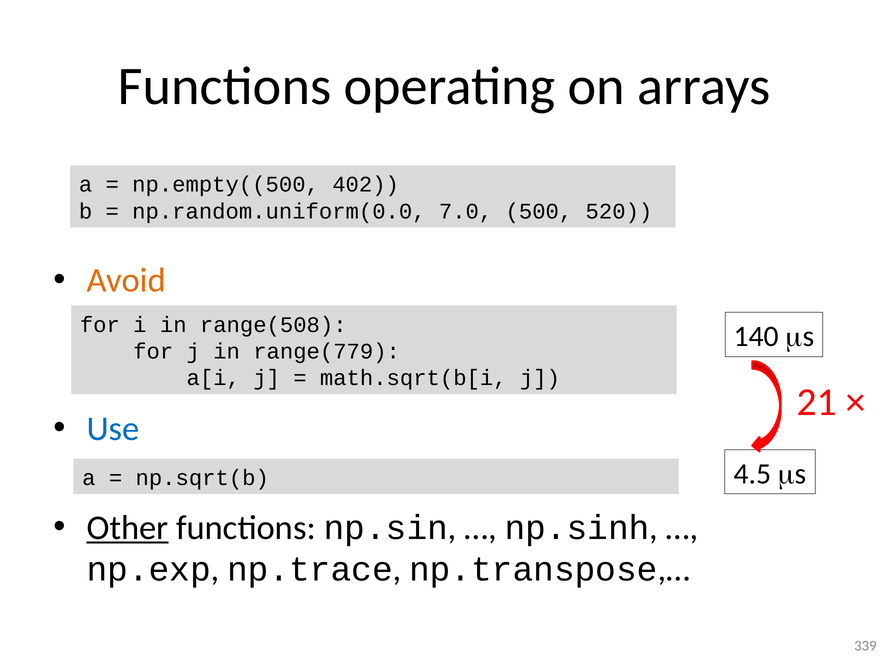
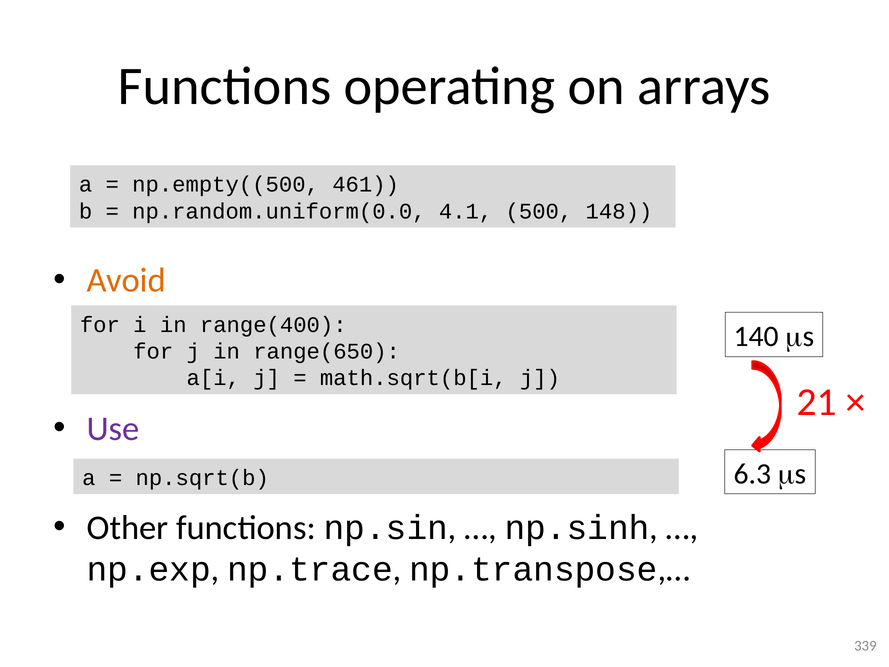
402: 402 -> 461
7.0: 7.0 -> 4.1
520: 520 -> 148
range(508: range(508 -> range(400
range(779: range(779 -> range(650
Use colour: blue -> purple
4.5: 4.5 -> 6.3
Other underline: present -> none
